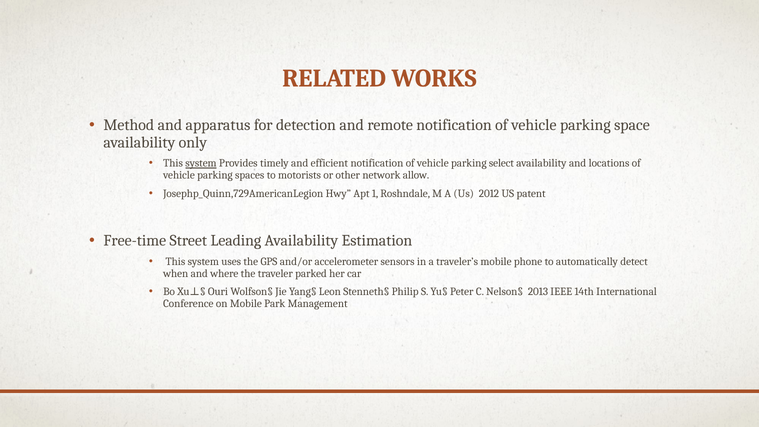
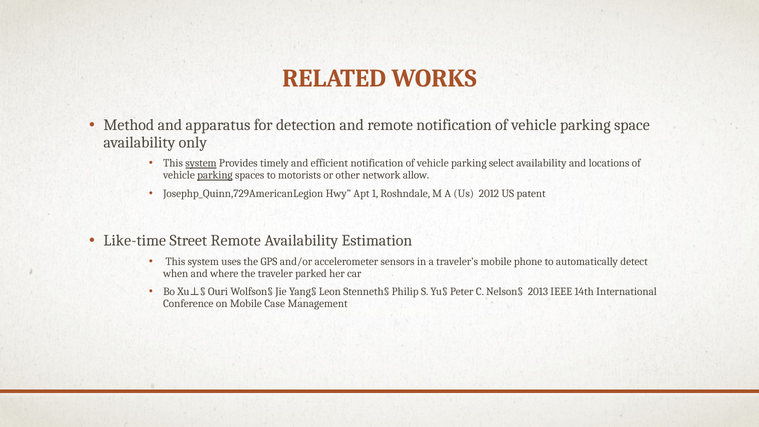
parking at (215, 175) underline: none -> present
Free-time: Free-time -> Like-time
Street Leading: Leading -> Remote
Park: Park -> Case
